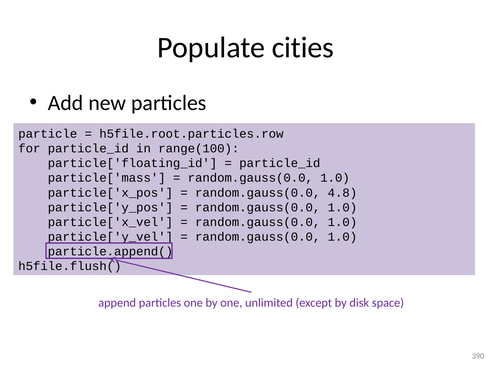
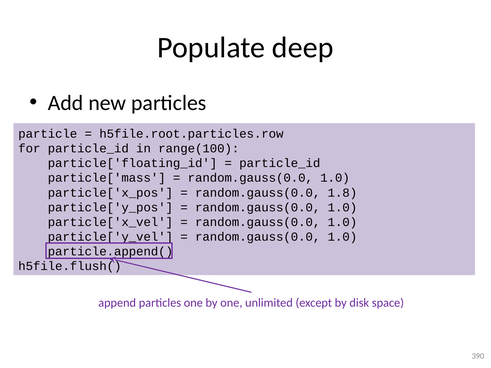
cities: cities -> deep
4.8: 4.8 -> 1.8
